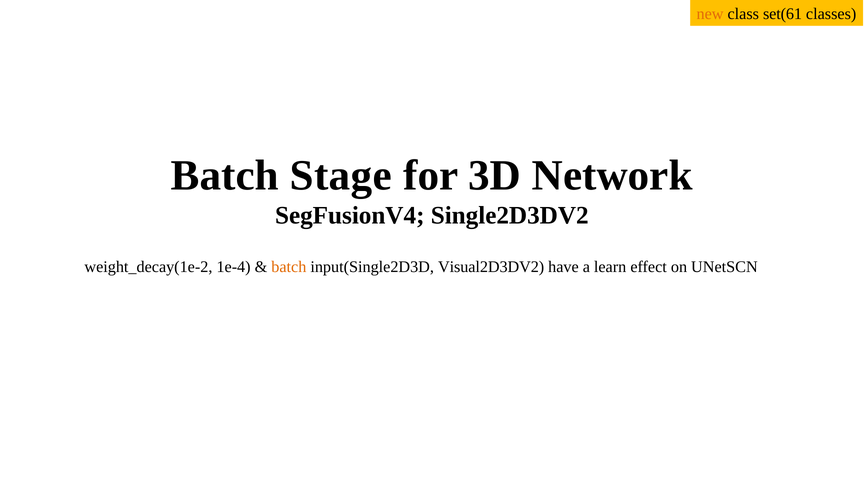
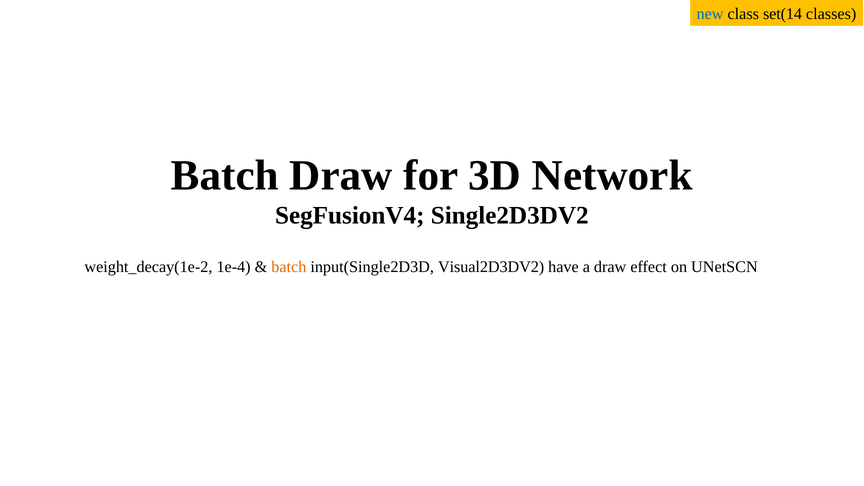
new colour: orange -> blue
set(61: set(61 -> set(14
Batch Stage: Stage -> Draw
a learn: learn -> draw
